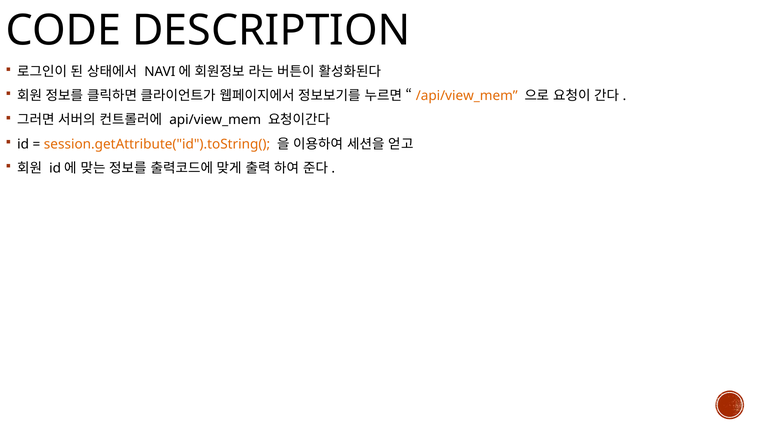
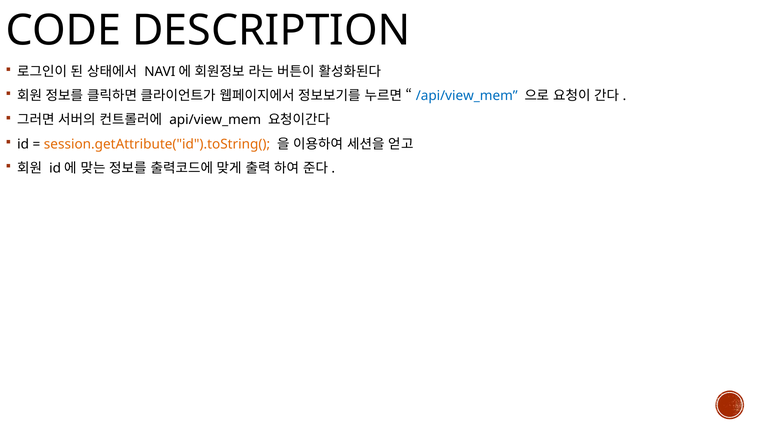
/api/view_mem colour: orange -> blue
